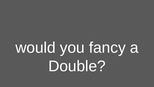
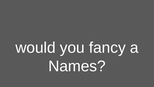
Double: Double -> Names
